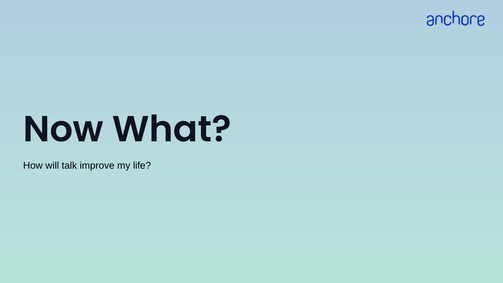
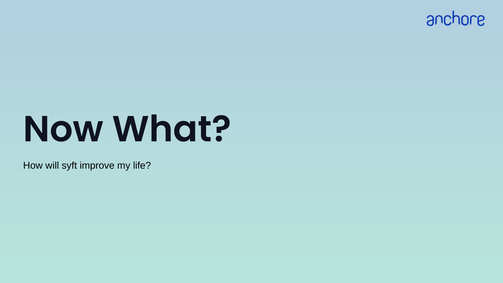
talk: talk -> syft
